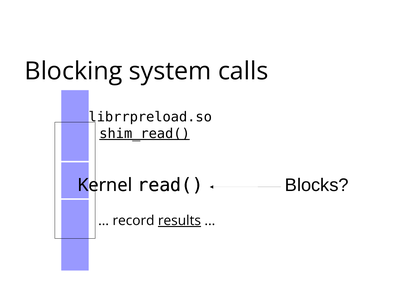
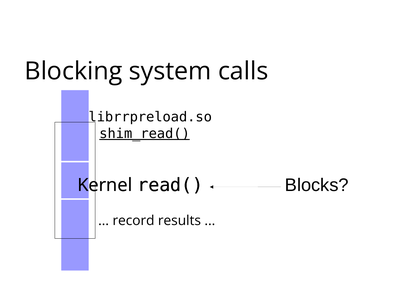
results underline: present -> none
